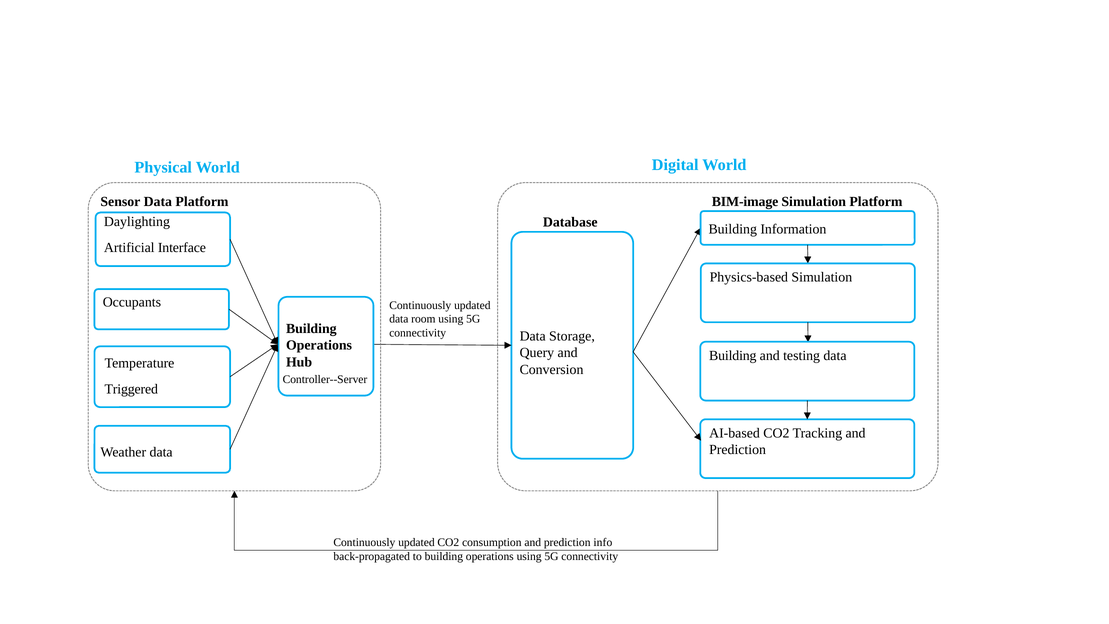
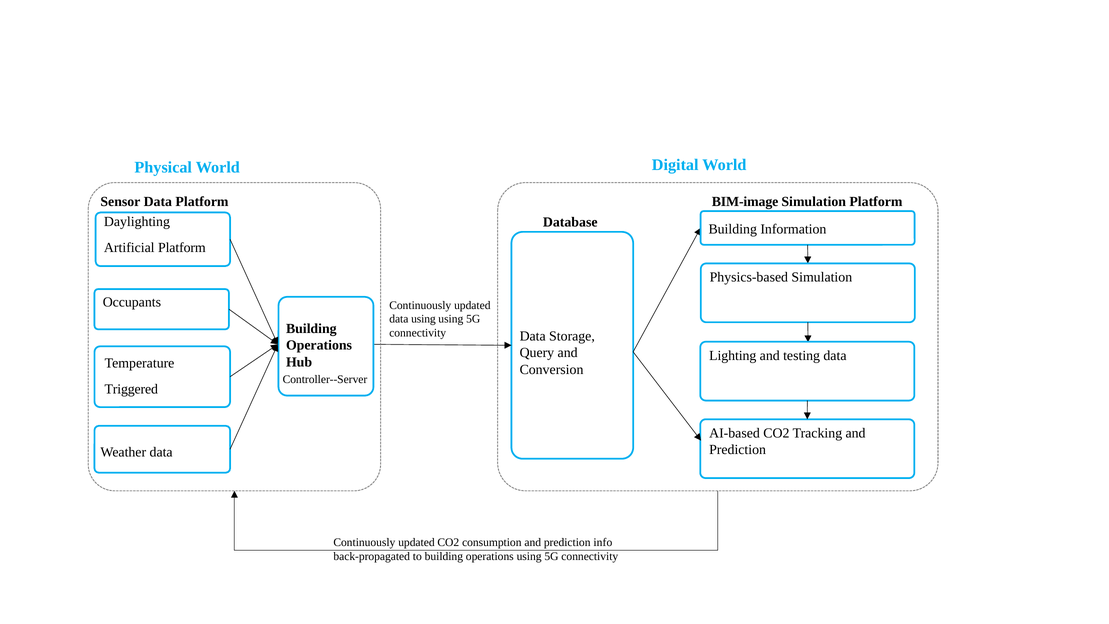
Artificial Interface: Interface -> Platform
data room: room -> using
Building at (733, 356): Building -> Lighting
